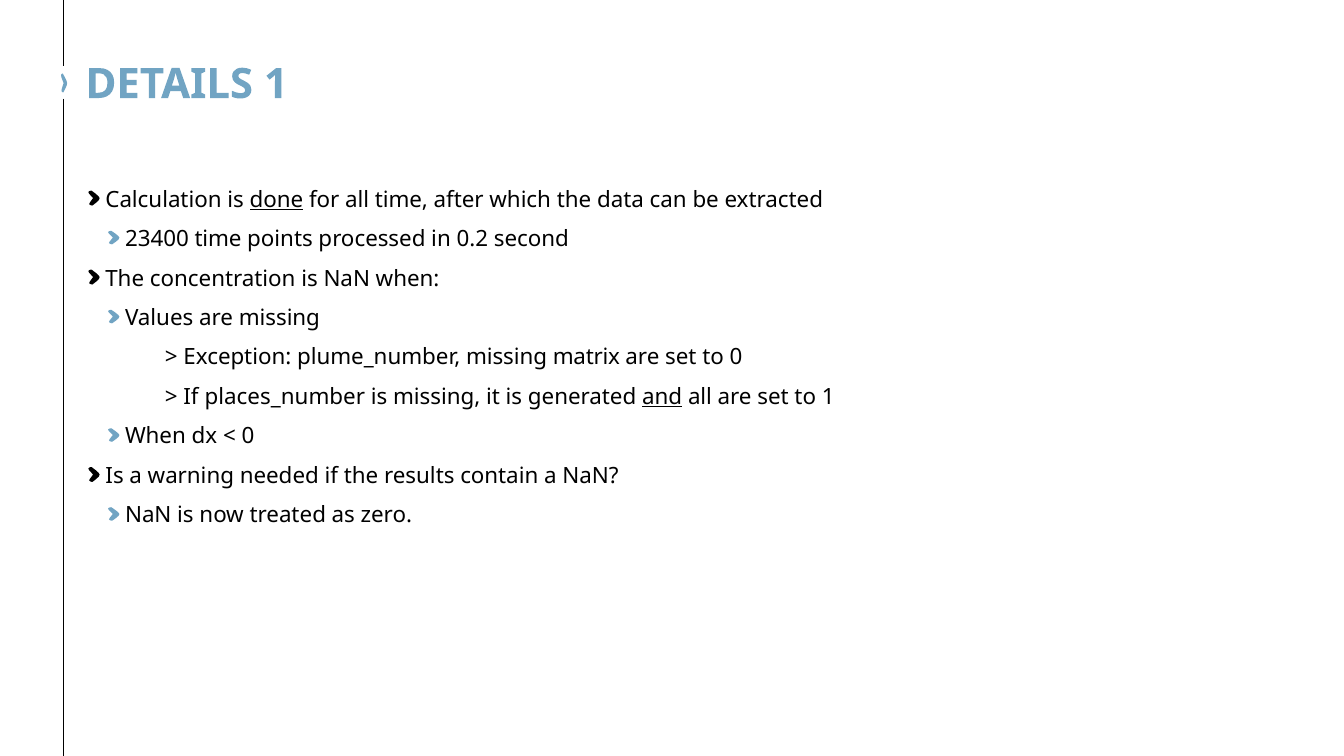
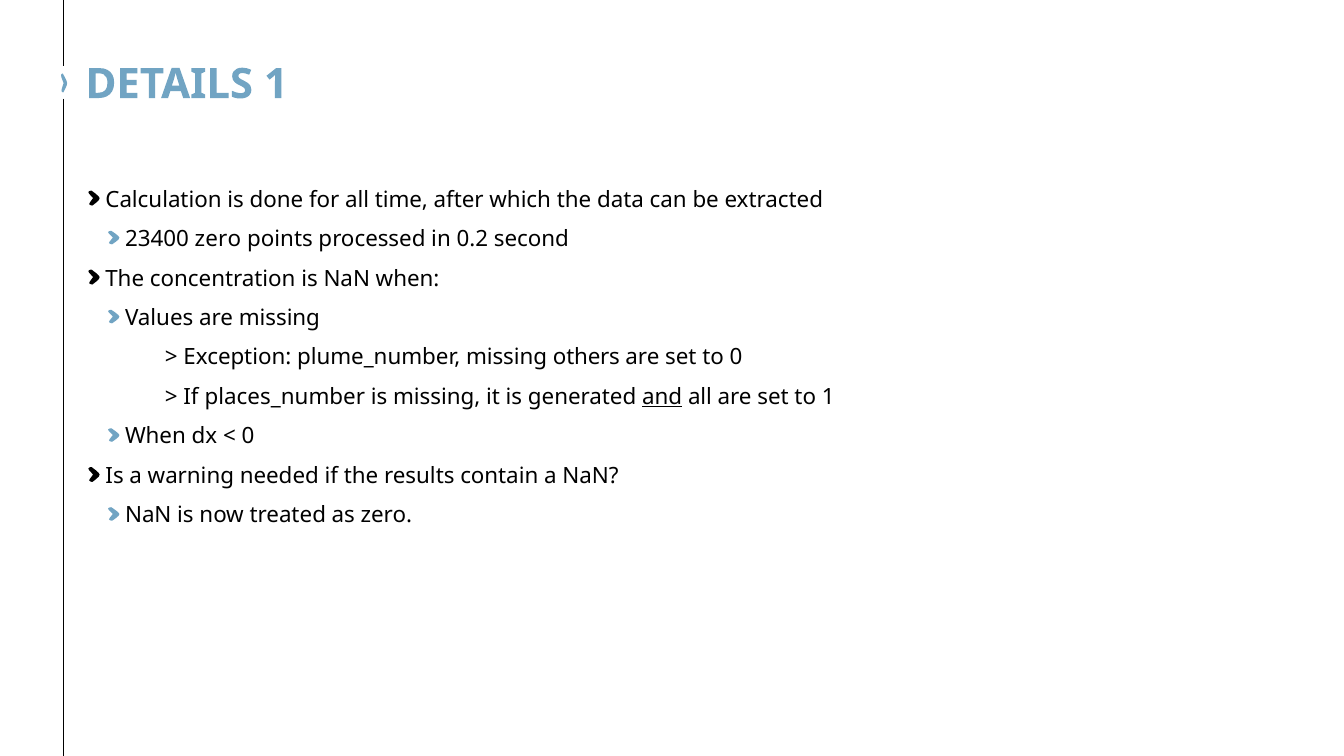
done underline: present -> none
23400 time: time -> zero
matrix: matrix -> others
